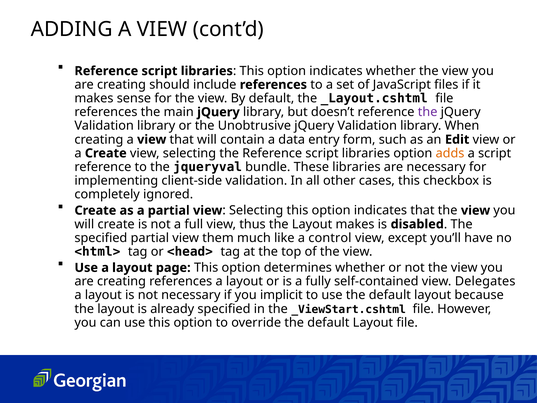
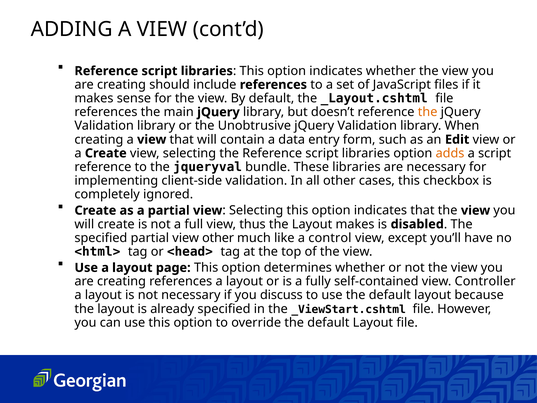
the at (428, 112) colour: purple -> orange
view them: them -> other
Delegates: Delegates -> Controller
implicit: implicit -> discuss
